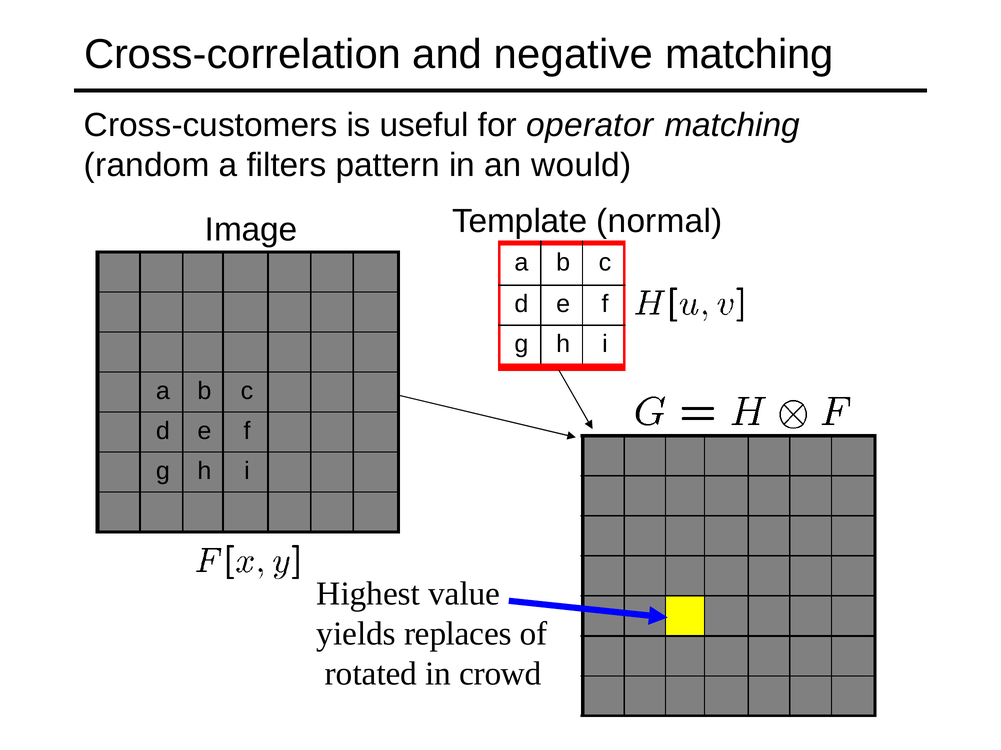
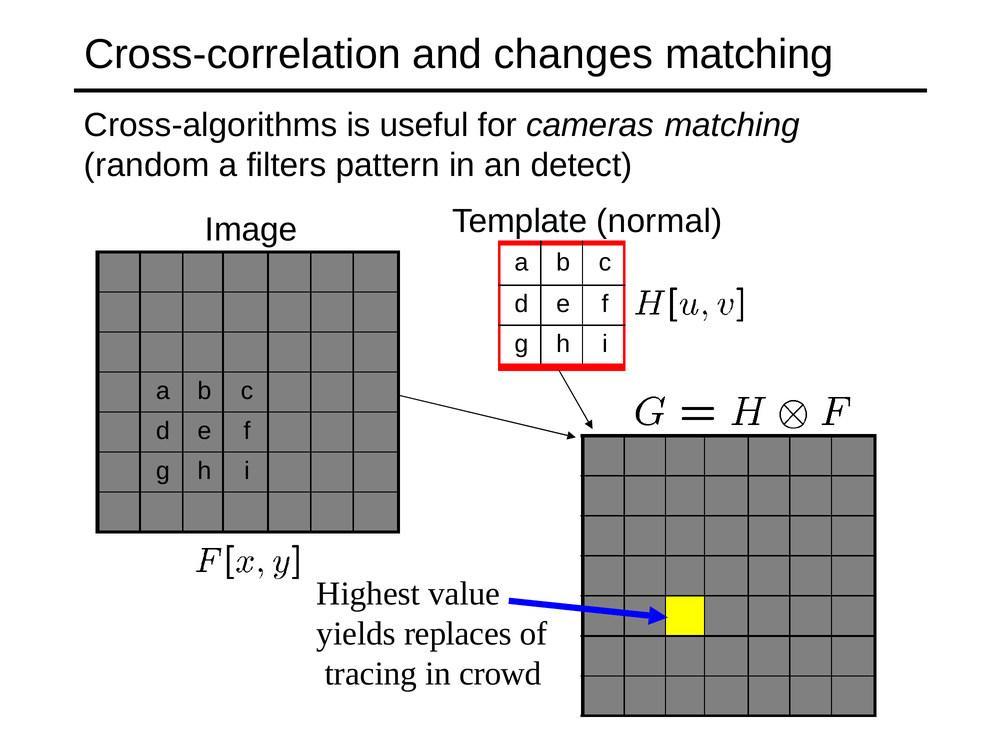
negative: negative -> changes
Cross-customers: Cross-customers -> Cross-algorithms
operator: operator -> cameras
would: would -> detect
rotated: rotated -> tracing
